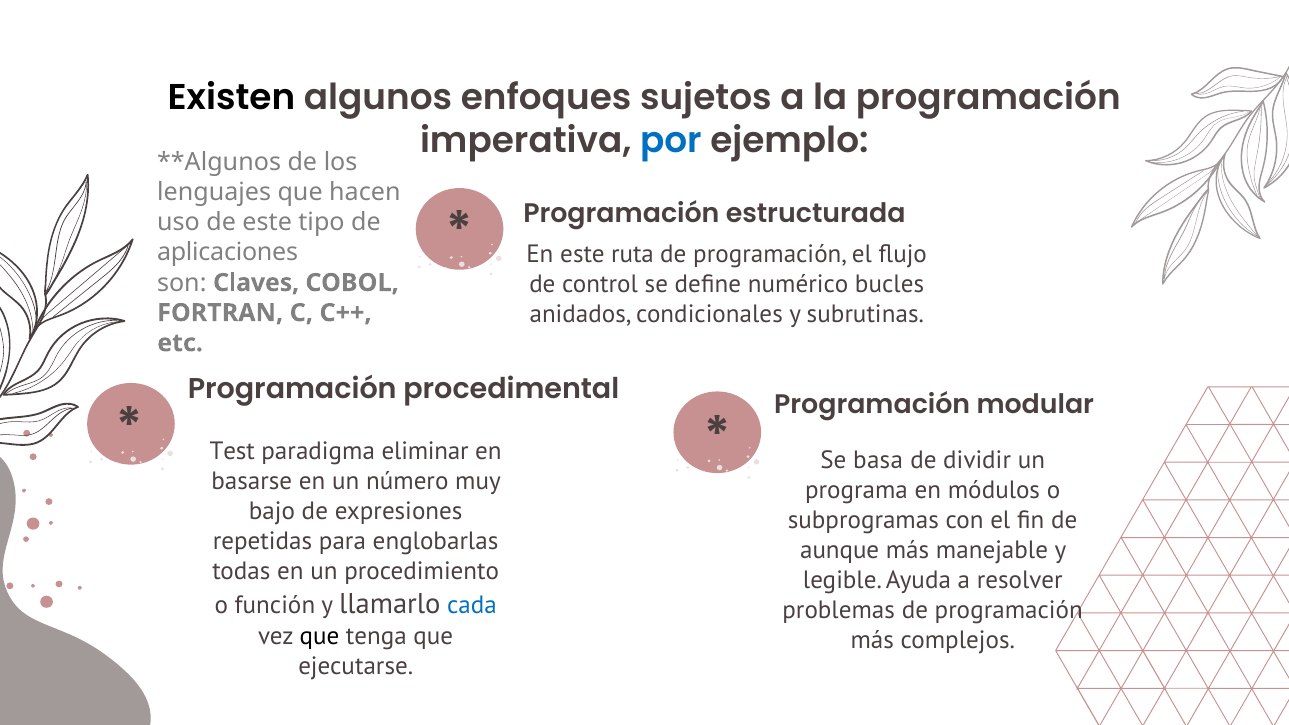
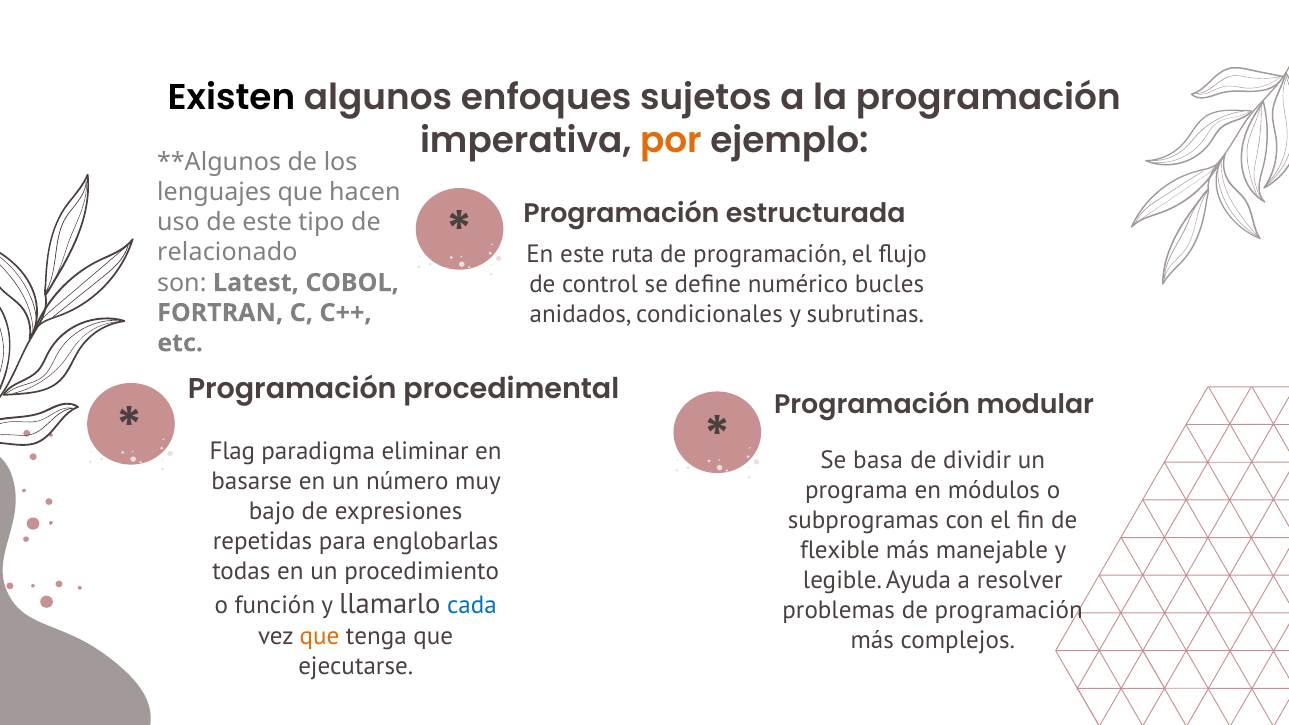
por colour: blue -> orange
aplicaciones: aplicaciones -> relacionado
Claves: Claves -> Latest
Test: Test -> Flag
aunque: aunque -> flexible
que at (319, 636) colour: black -> orange
